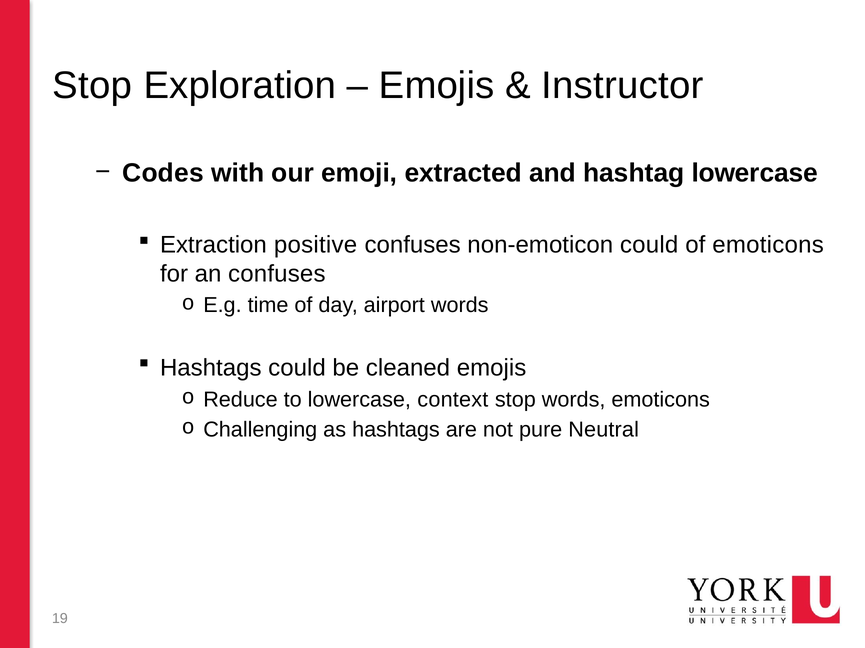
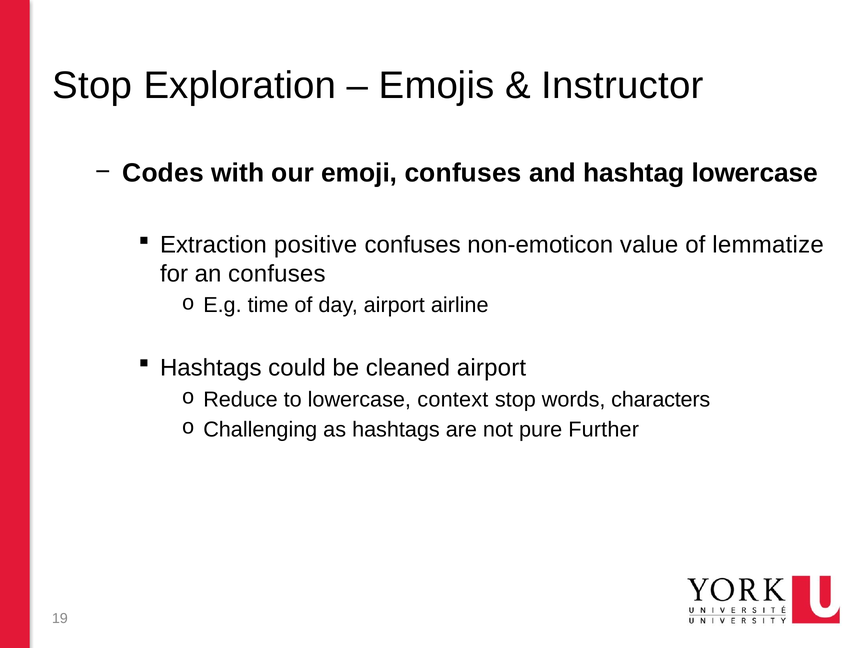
emoji extracted: extracted -> confuses
non-emoticon could: could -> value
of emoticons: emoticons -> lemmatize
airport words: words -> airline
cleaned emojis: emojis -> airport
words emoticons: emoticons -> characters
Neutral: Neutral -> Further
